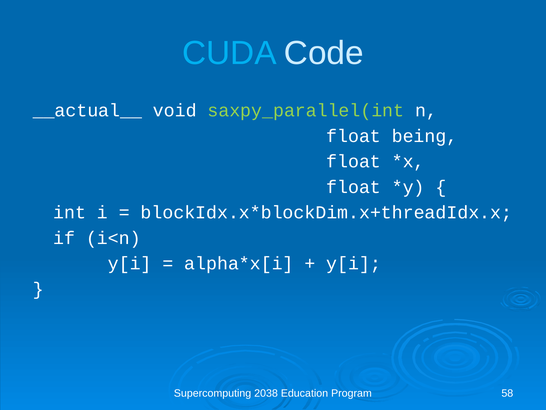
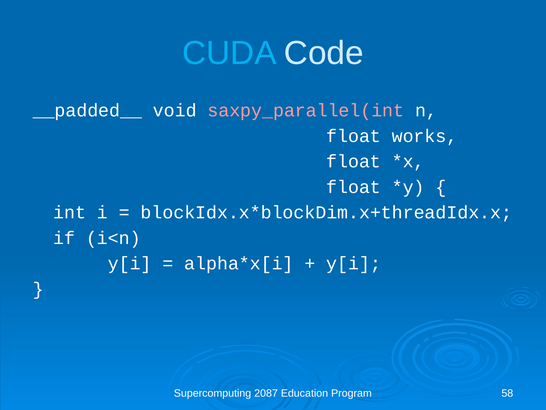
__actual__: __actual__ -> __padded__
saxpy_parallel(int colour: light green -> pink
being: being -> works
2038: 2038 -> 2087
